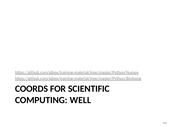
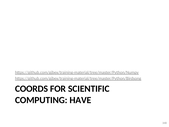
WELL: WELL -> HAVE
